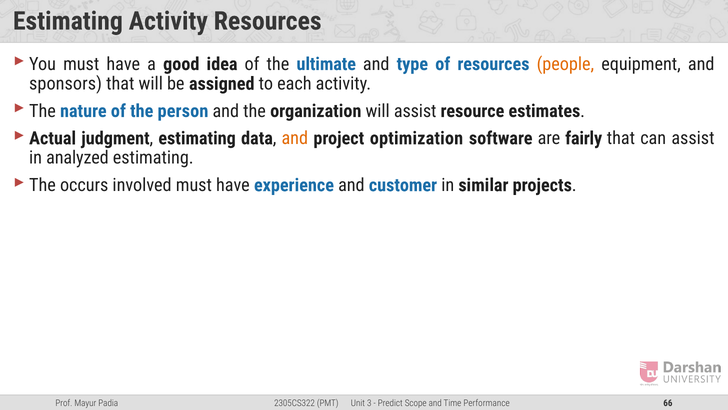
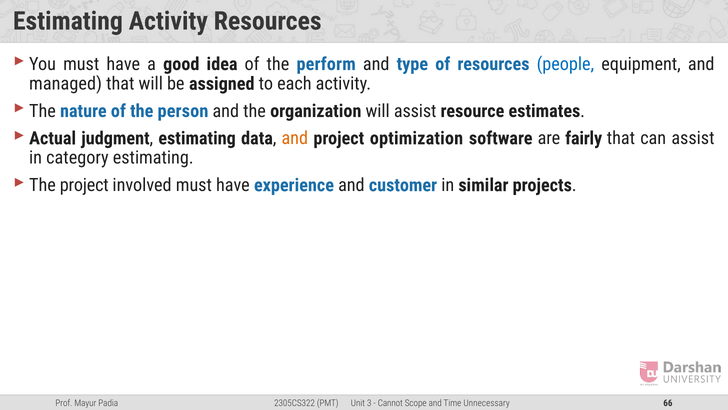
ultimate: ultimate -> perform
people colour: orange -> blue
sponsors: sponsors -> managed
analyzed: analyzed -> category
The occurs: occurs -> project
Predict: Predict -> Cannot
Performance: Performance -> Unnecessary
